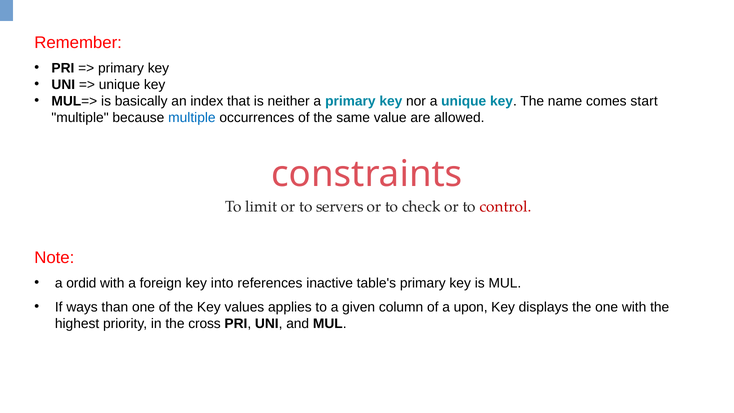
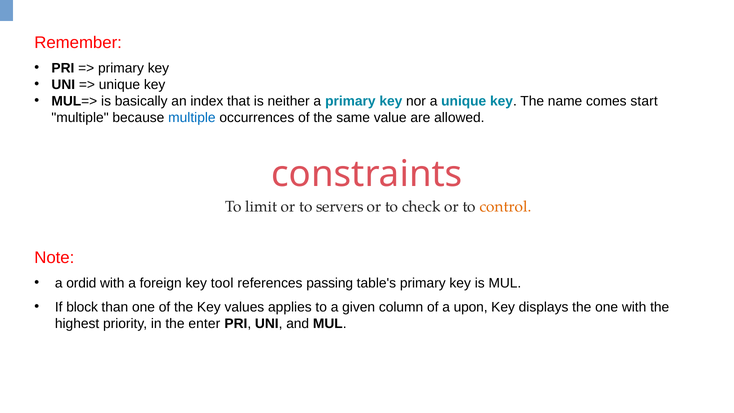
control colour: red -> orange
into: into -> tool
inactive: inactive -> passing
ways: ways -> block
cross: cross -> enter
